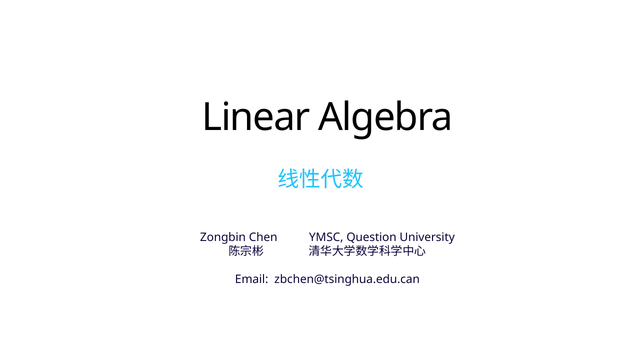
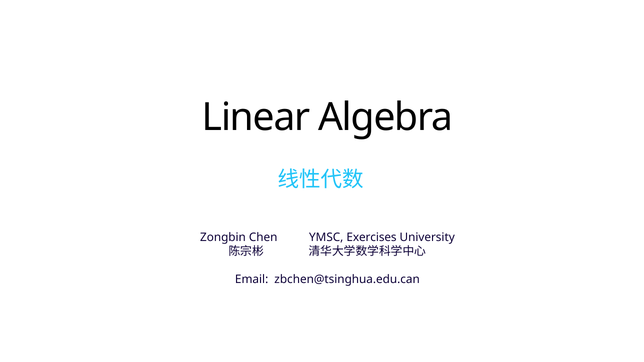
Question: Question -> Exercises
